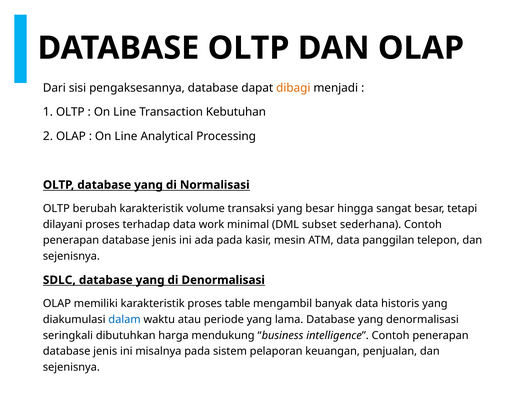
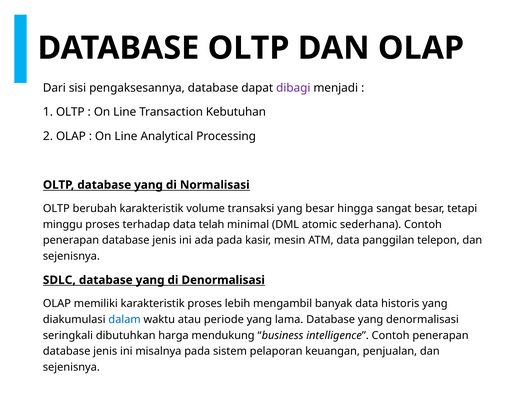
dibagi colour: orange -> purple
dilayani: dilayani -> minggu
work: work -> telah
subset: subset -> atomic
table: table -> lebih
